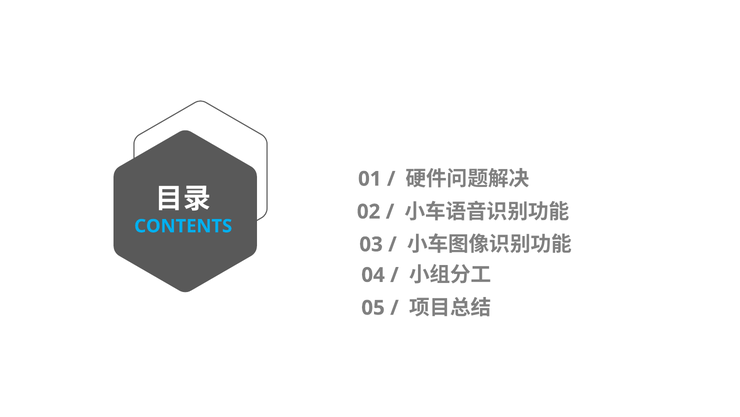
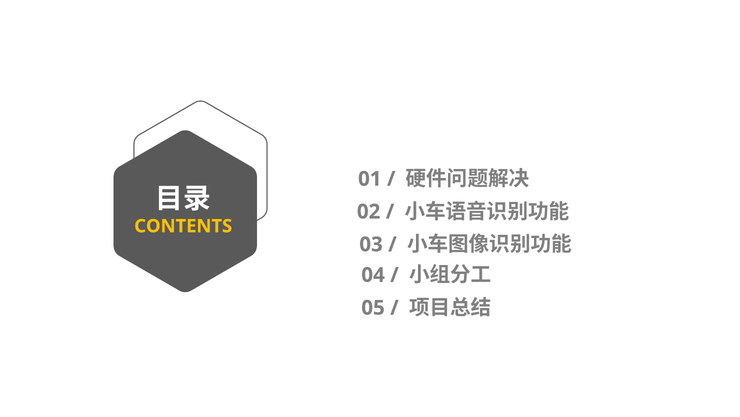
CONTENTS colour: light blue -> yellow
